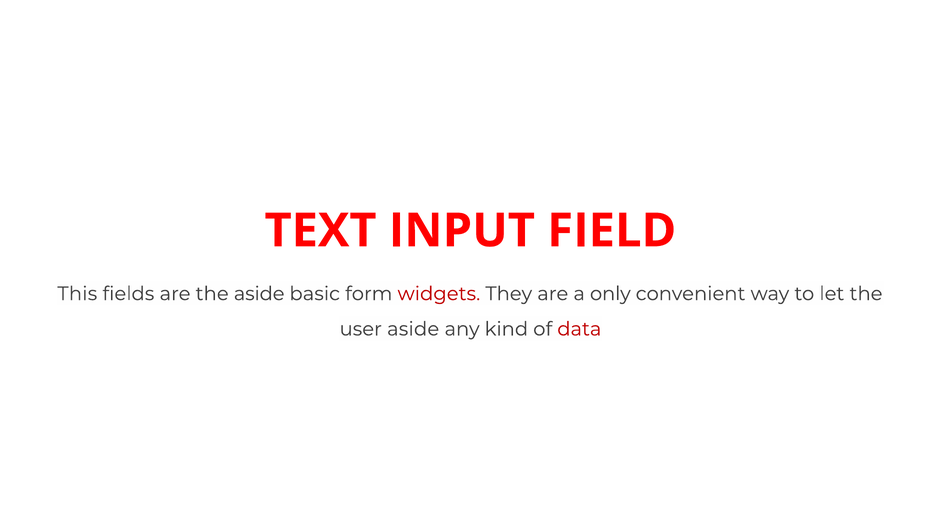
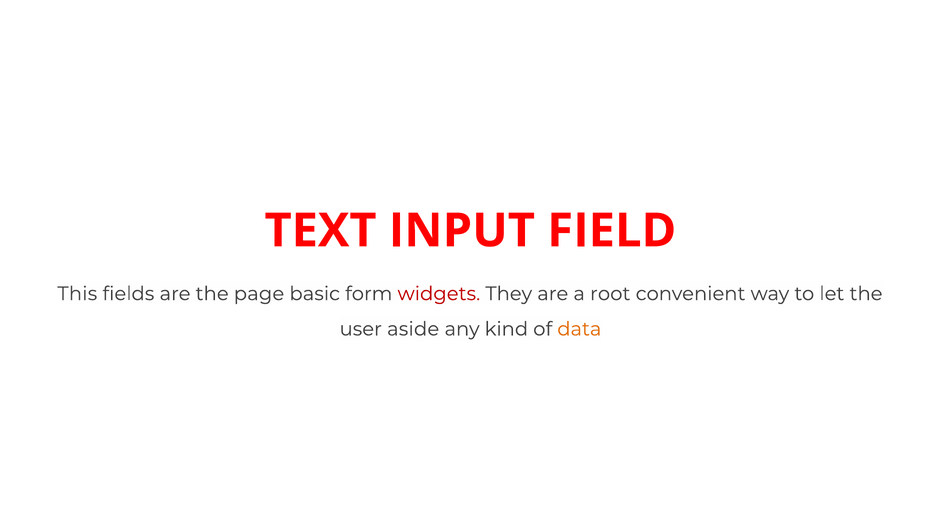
the aside: aside -> page
only: only -> root
data colour: red -> orange
